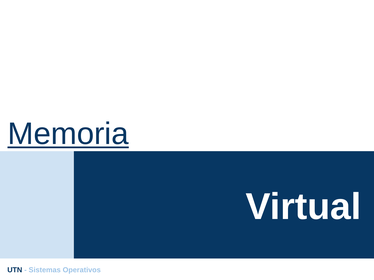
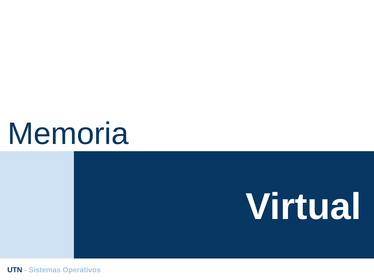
Memoria underline: present -> none
